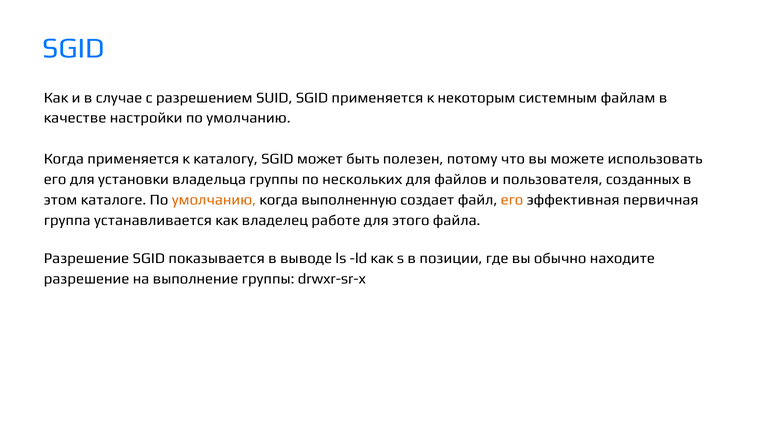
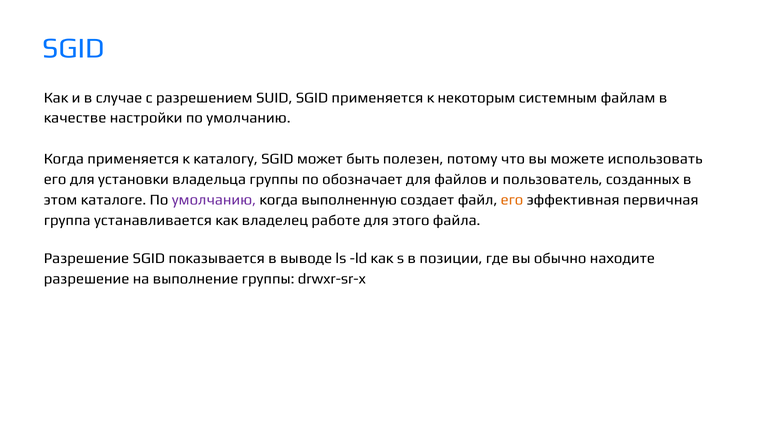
нескольких: нескольких -> обозначает
пользователя: пользователя -> пользователь
умолчанию at (214, 200) colour: orange -> purple
